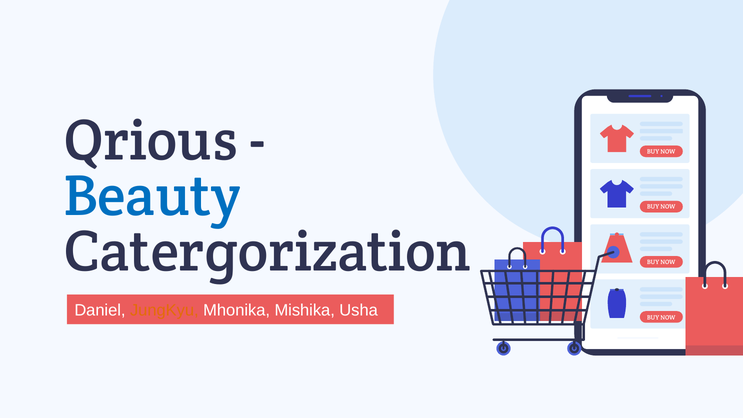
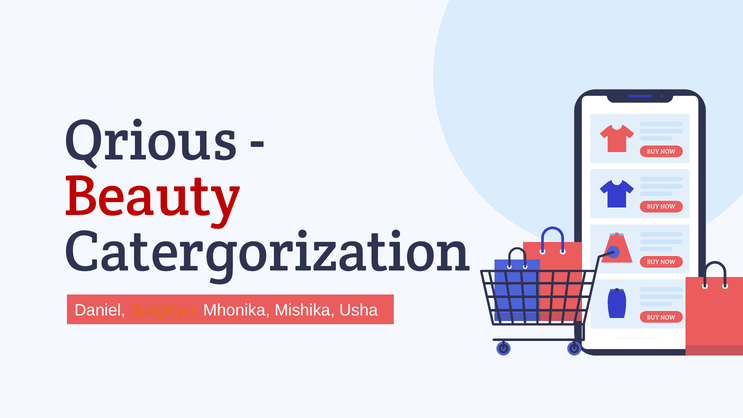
Beauty colour: blue -> red
